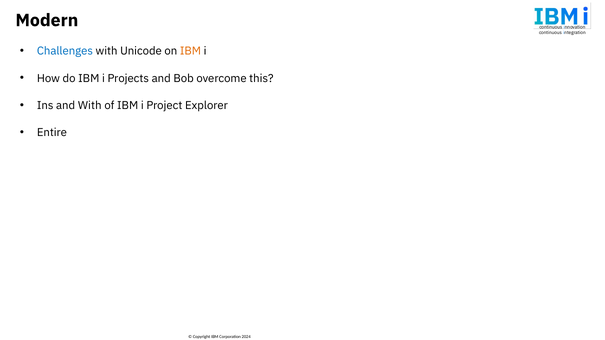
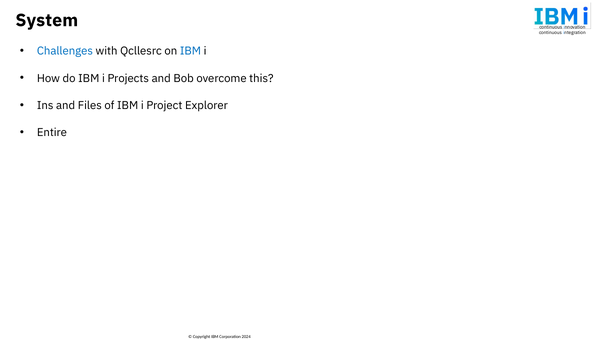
Modern: Modern -> System
Unicode: Unicode -> Qcllesrc
IBM at (190, 51) colour: orange -> blue
and With: With -> Files
